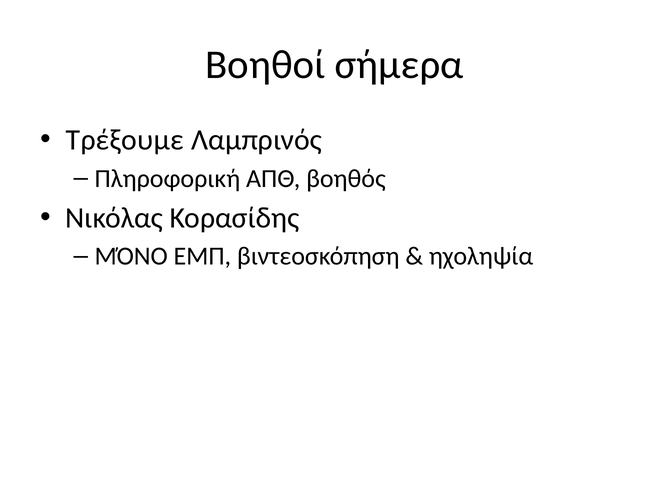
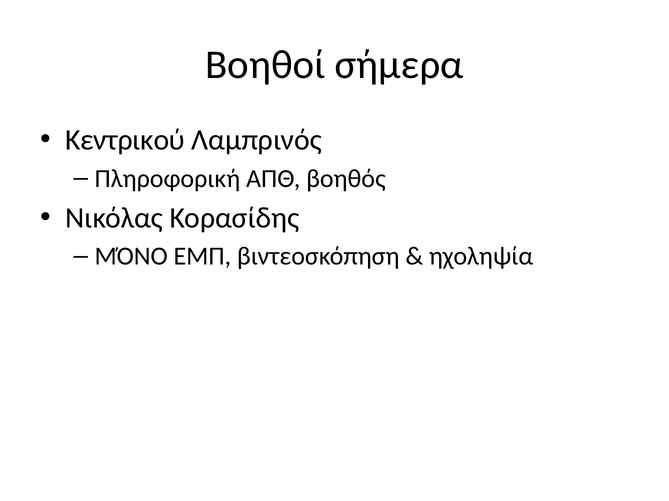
Τρέξουμε: Τρέξουμε -> Κεντρικού
